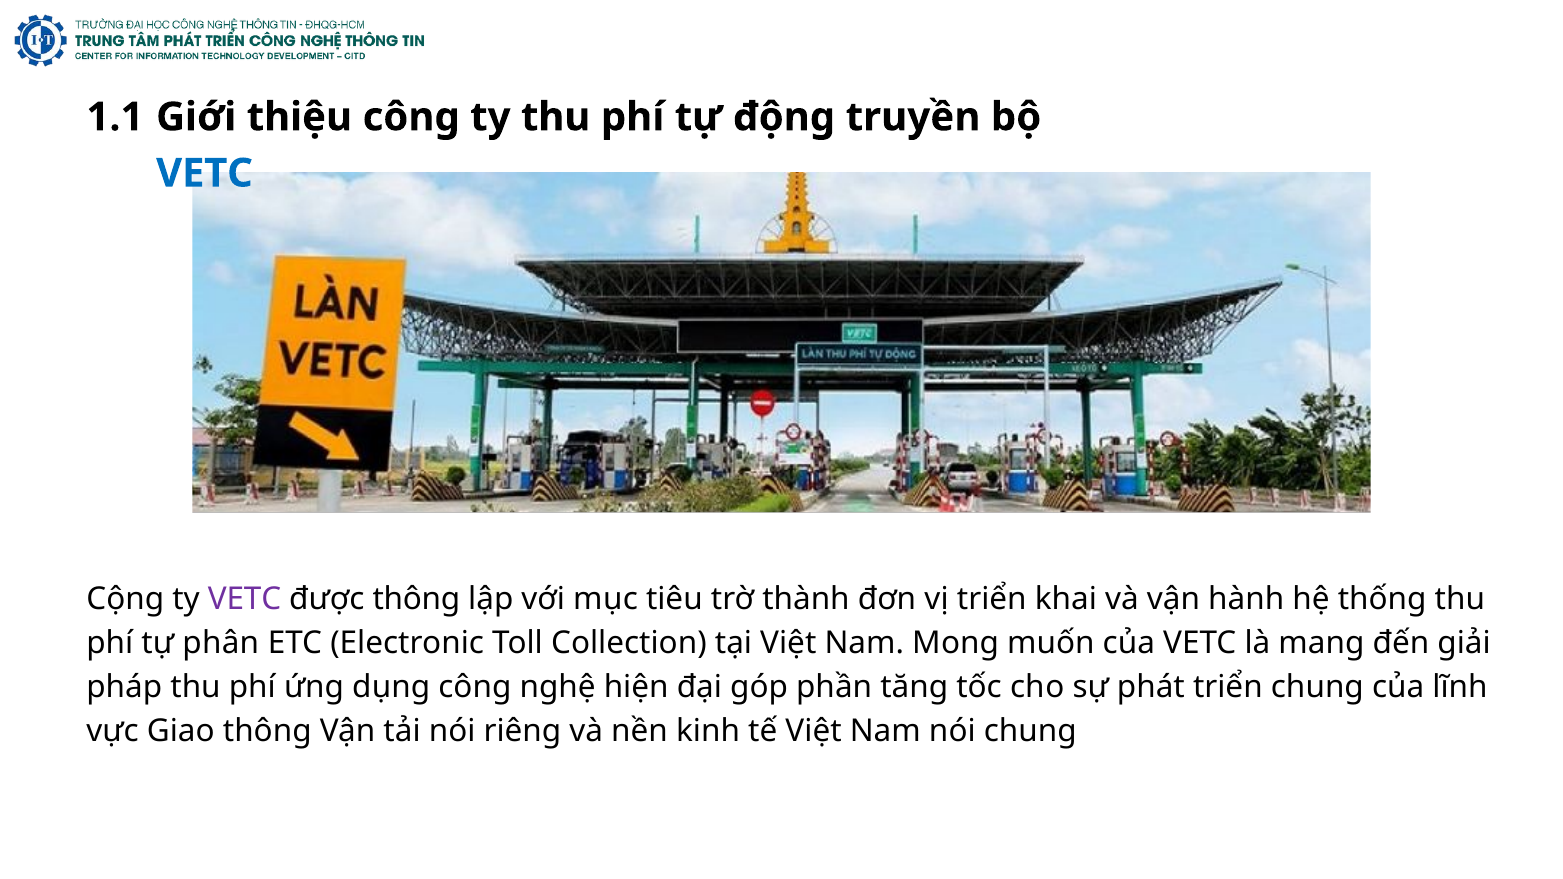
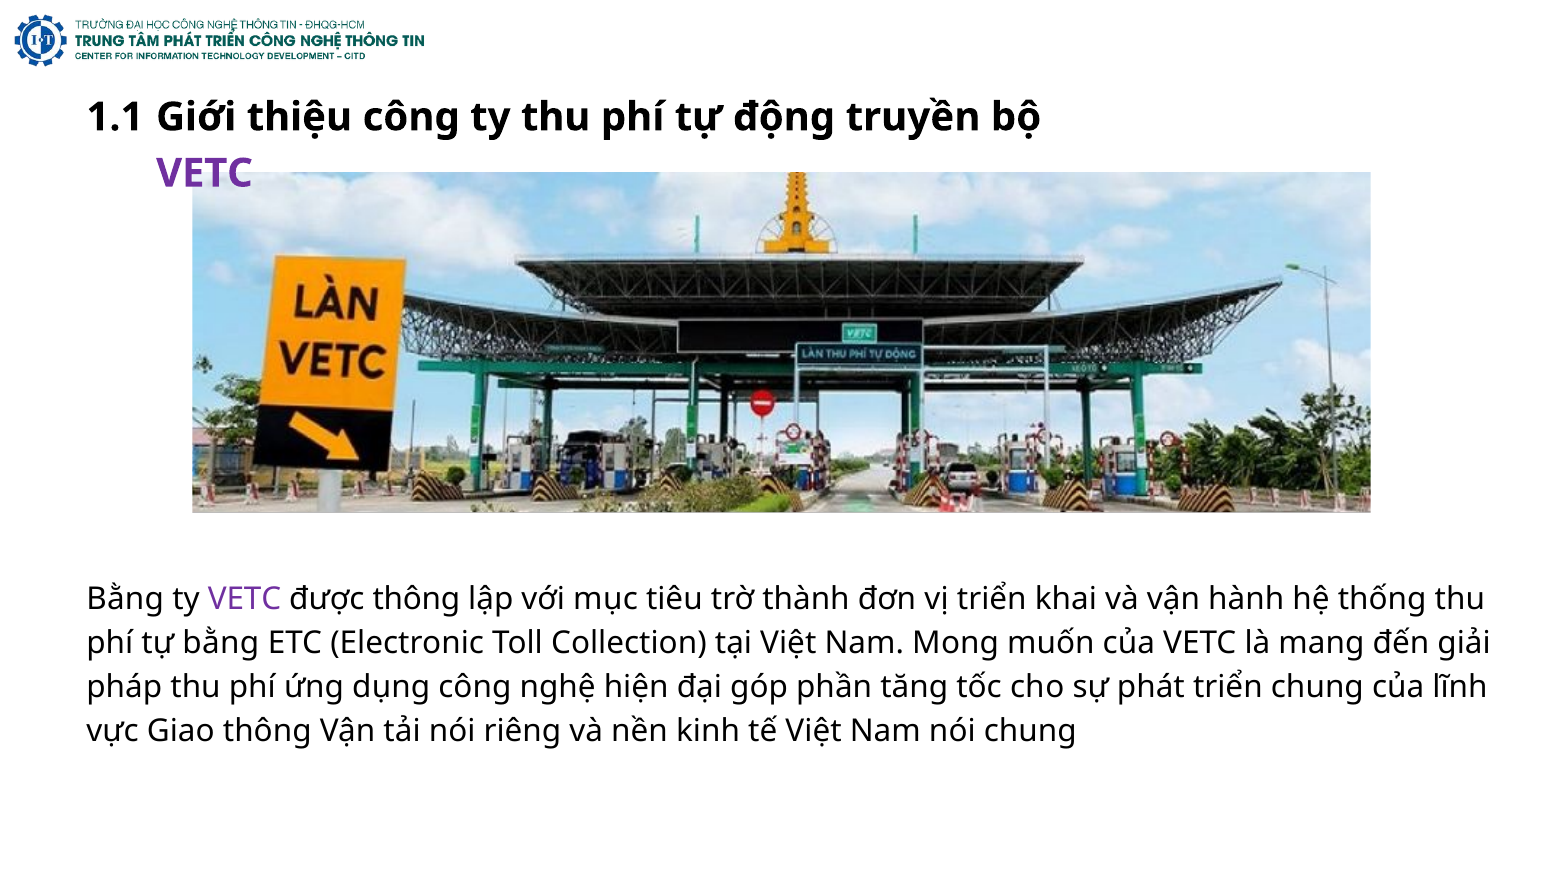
VETC at (204, 173) colour: blue -> purple
Cộng at (125, 599): Cộng -> Bằng
tự phân: phân -> bằng
